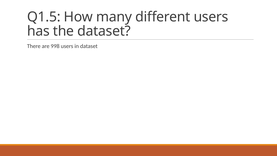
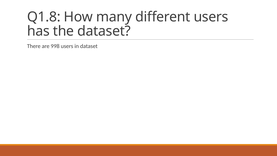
Q1.5: Q1.5 -> Q1.8
